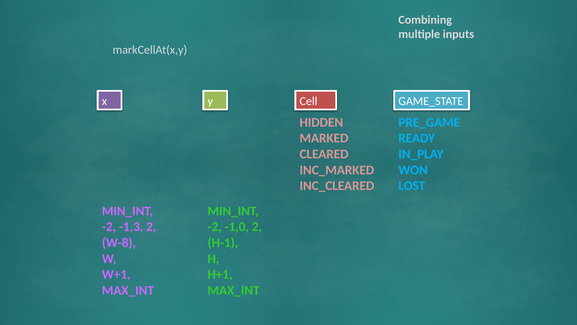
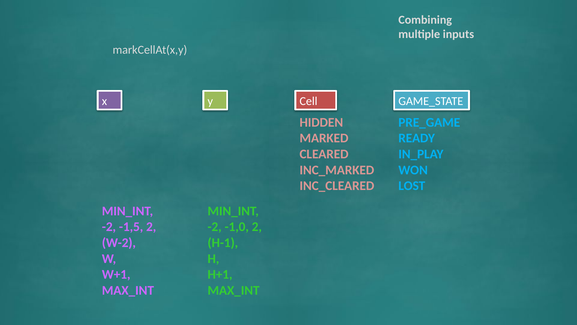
-1,3: -1,3 -> -1,5
W-8: W-8 -> W-2
